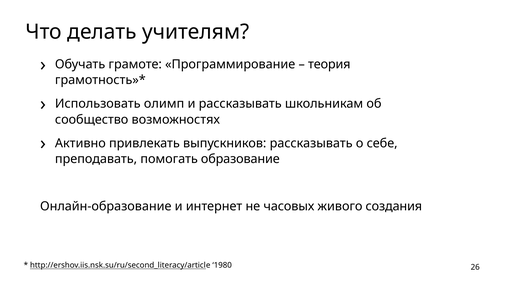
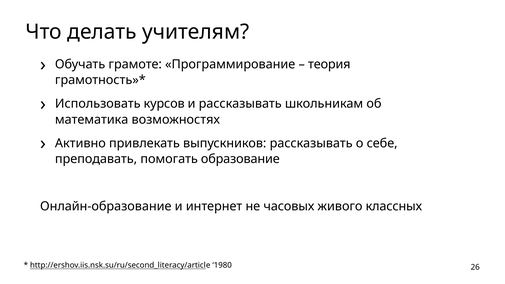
олимп: олимп -> курсов
сообщество: сообщество -> математика
создания: создания -> классных
